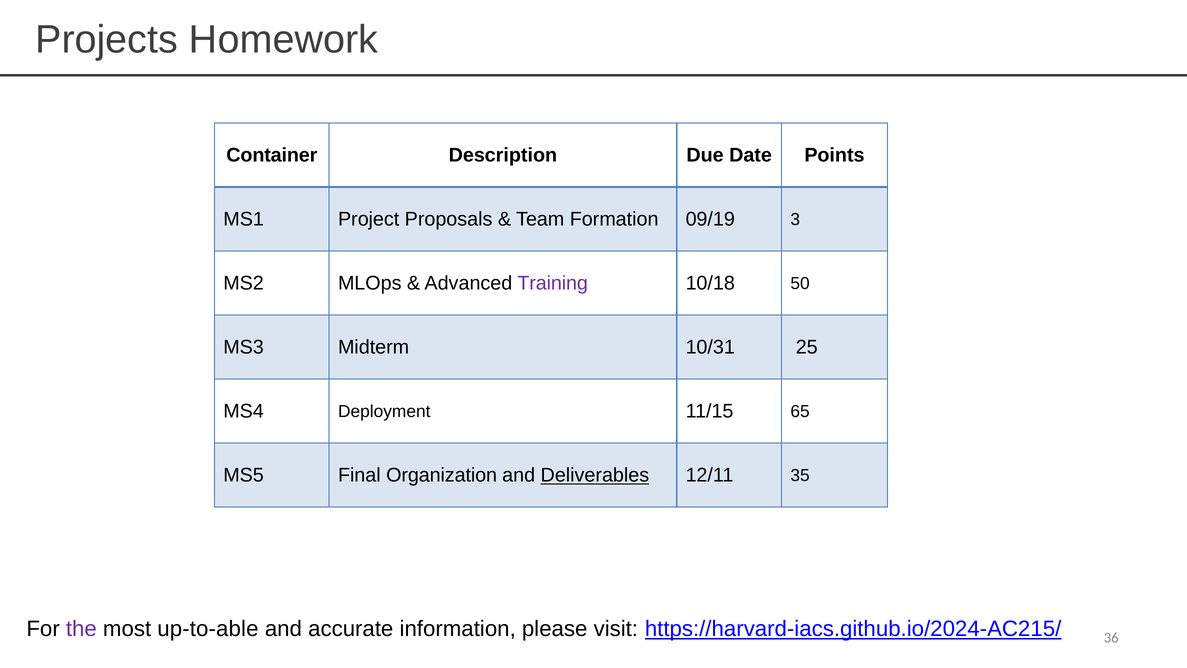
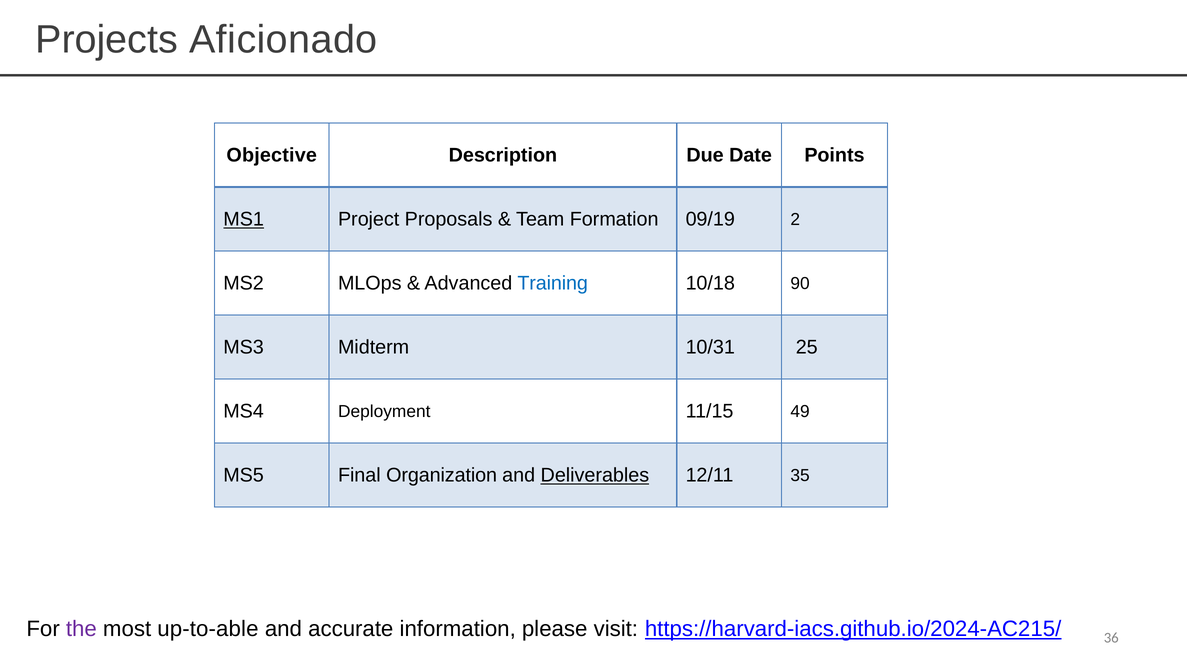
Homework: Homework -> Aficionado
Container: Container -> Objective
MS1 underline: none -> present
3: 3 -> 2
Training colour: purple -> blue
50: 50 -> 90
65: 65 -> 49
